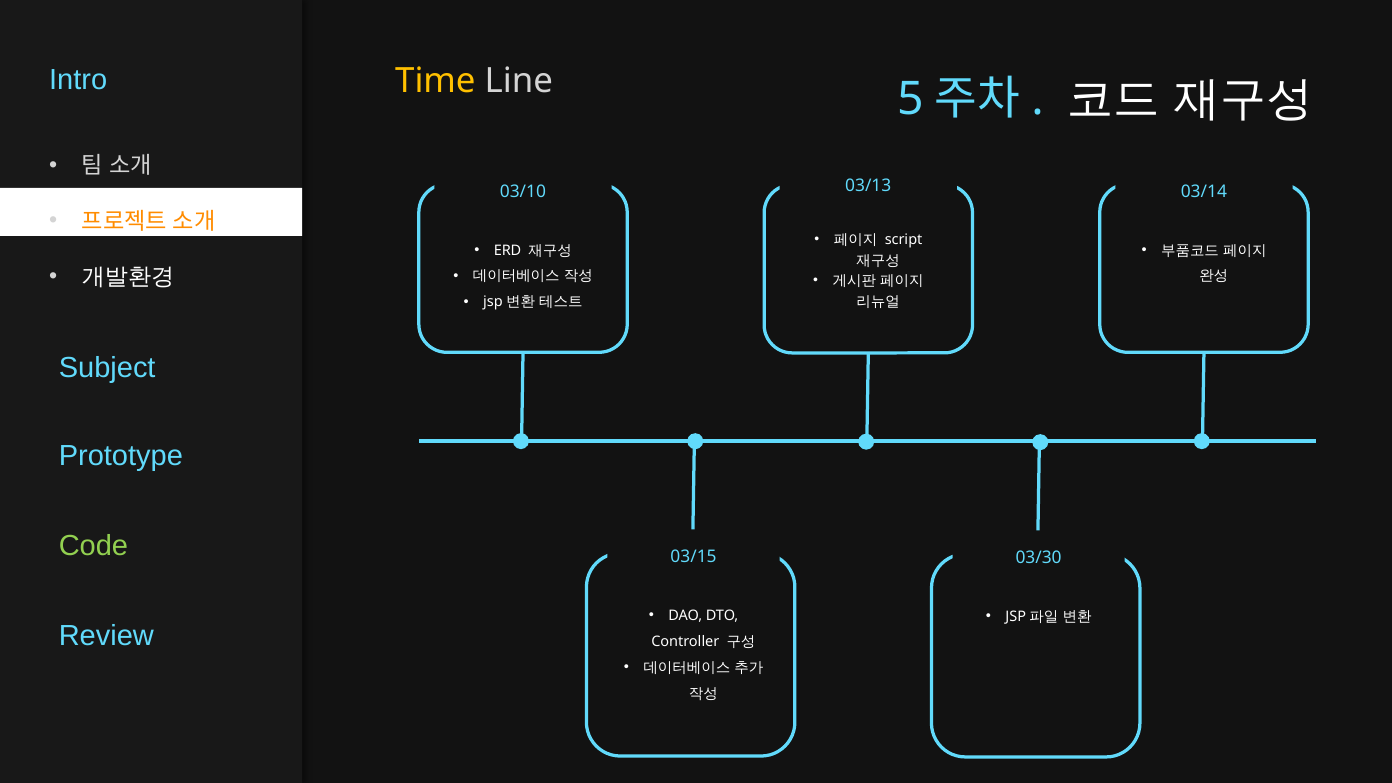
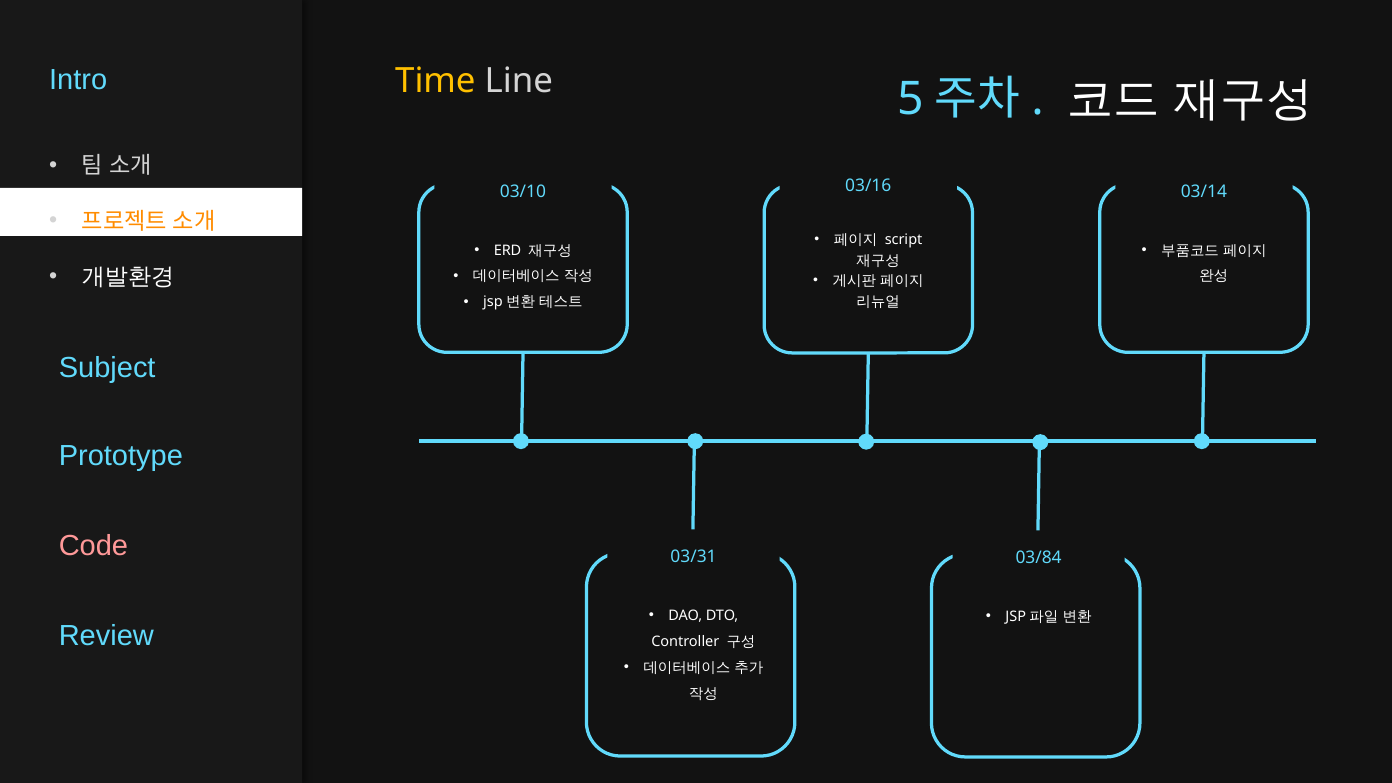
03/13: 03/13 -> 03/16
Code colour: light green -> pink
03/15: 03/15 -> 03/31
03/30: 03/30 -> 03/84
